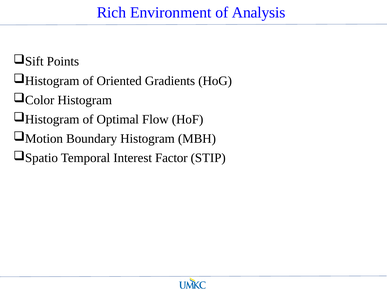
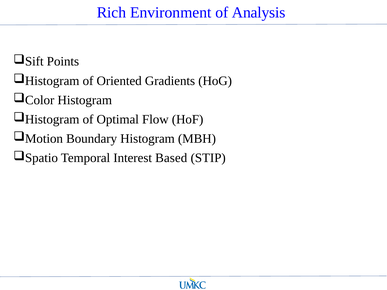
Factor: Factor -> Based
